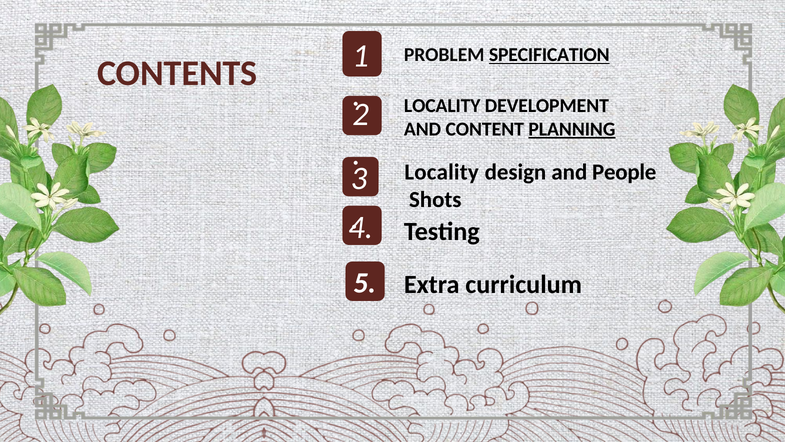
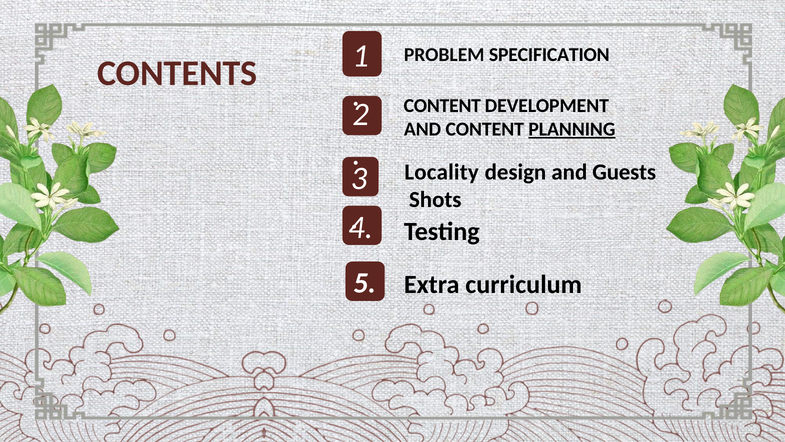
SPECIFICATION underline: present -> none
LOCALITY at (442, 106): LOCALITY -> CONTENT
People: People -> Guests
